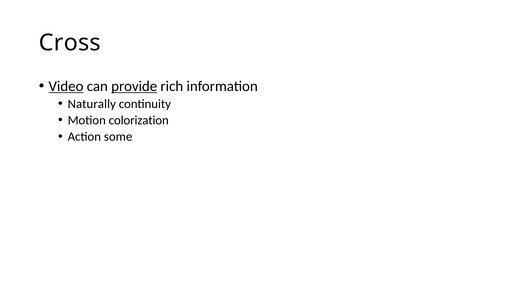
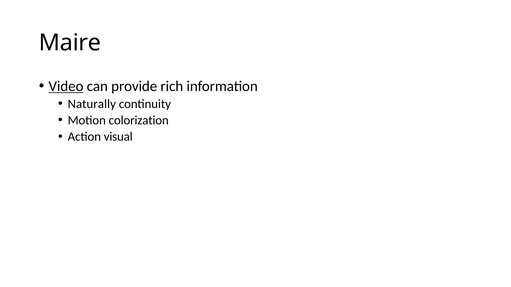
Cross: Cross -> Maire
provide underline: present -> none
some: some -> visual
